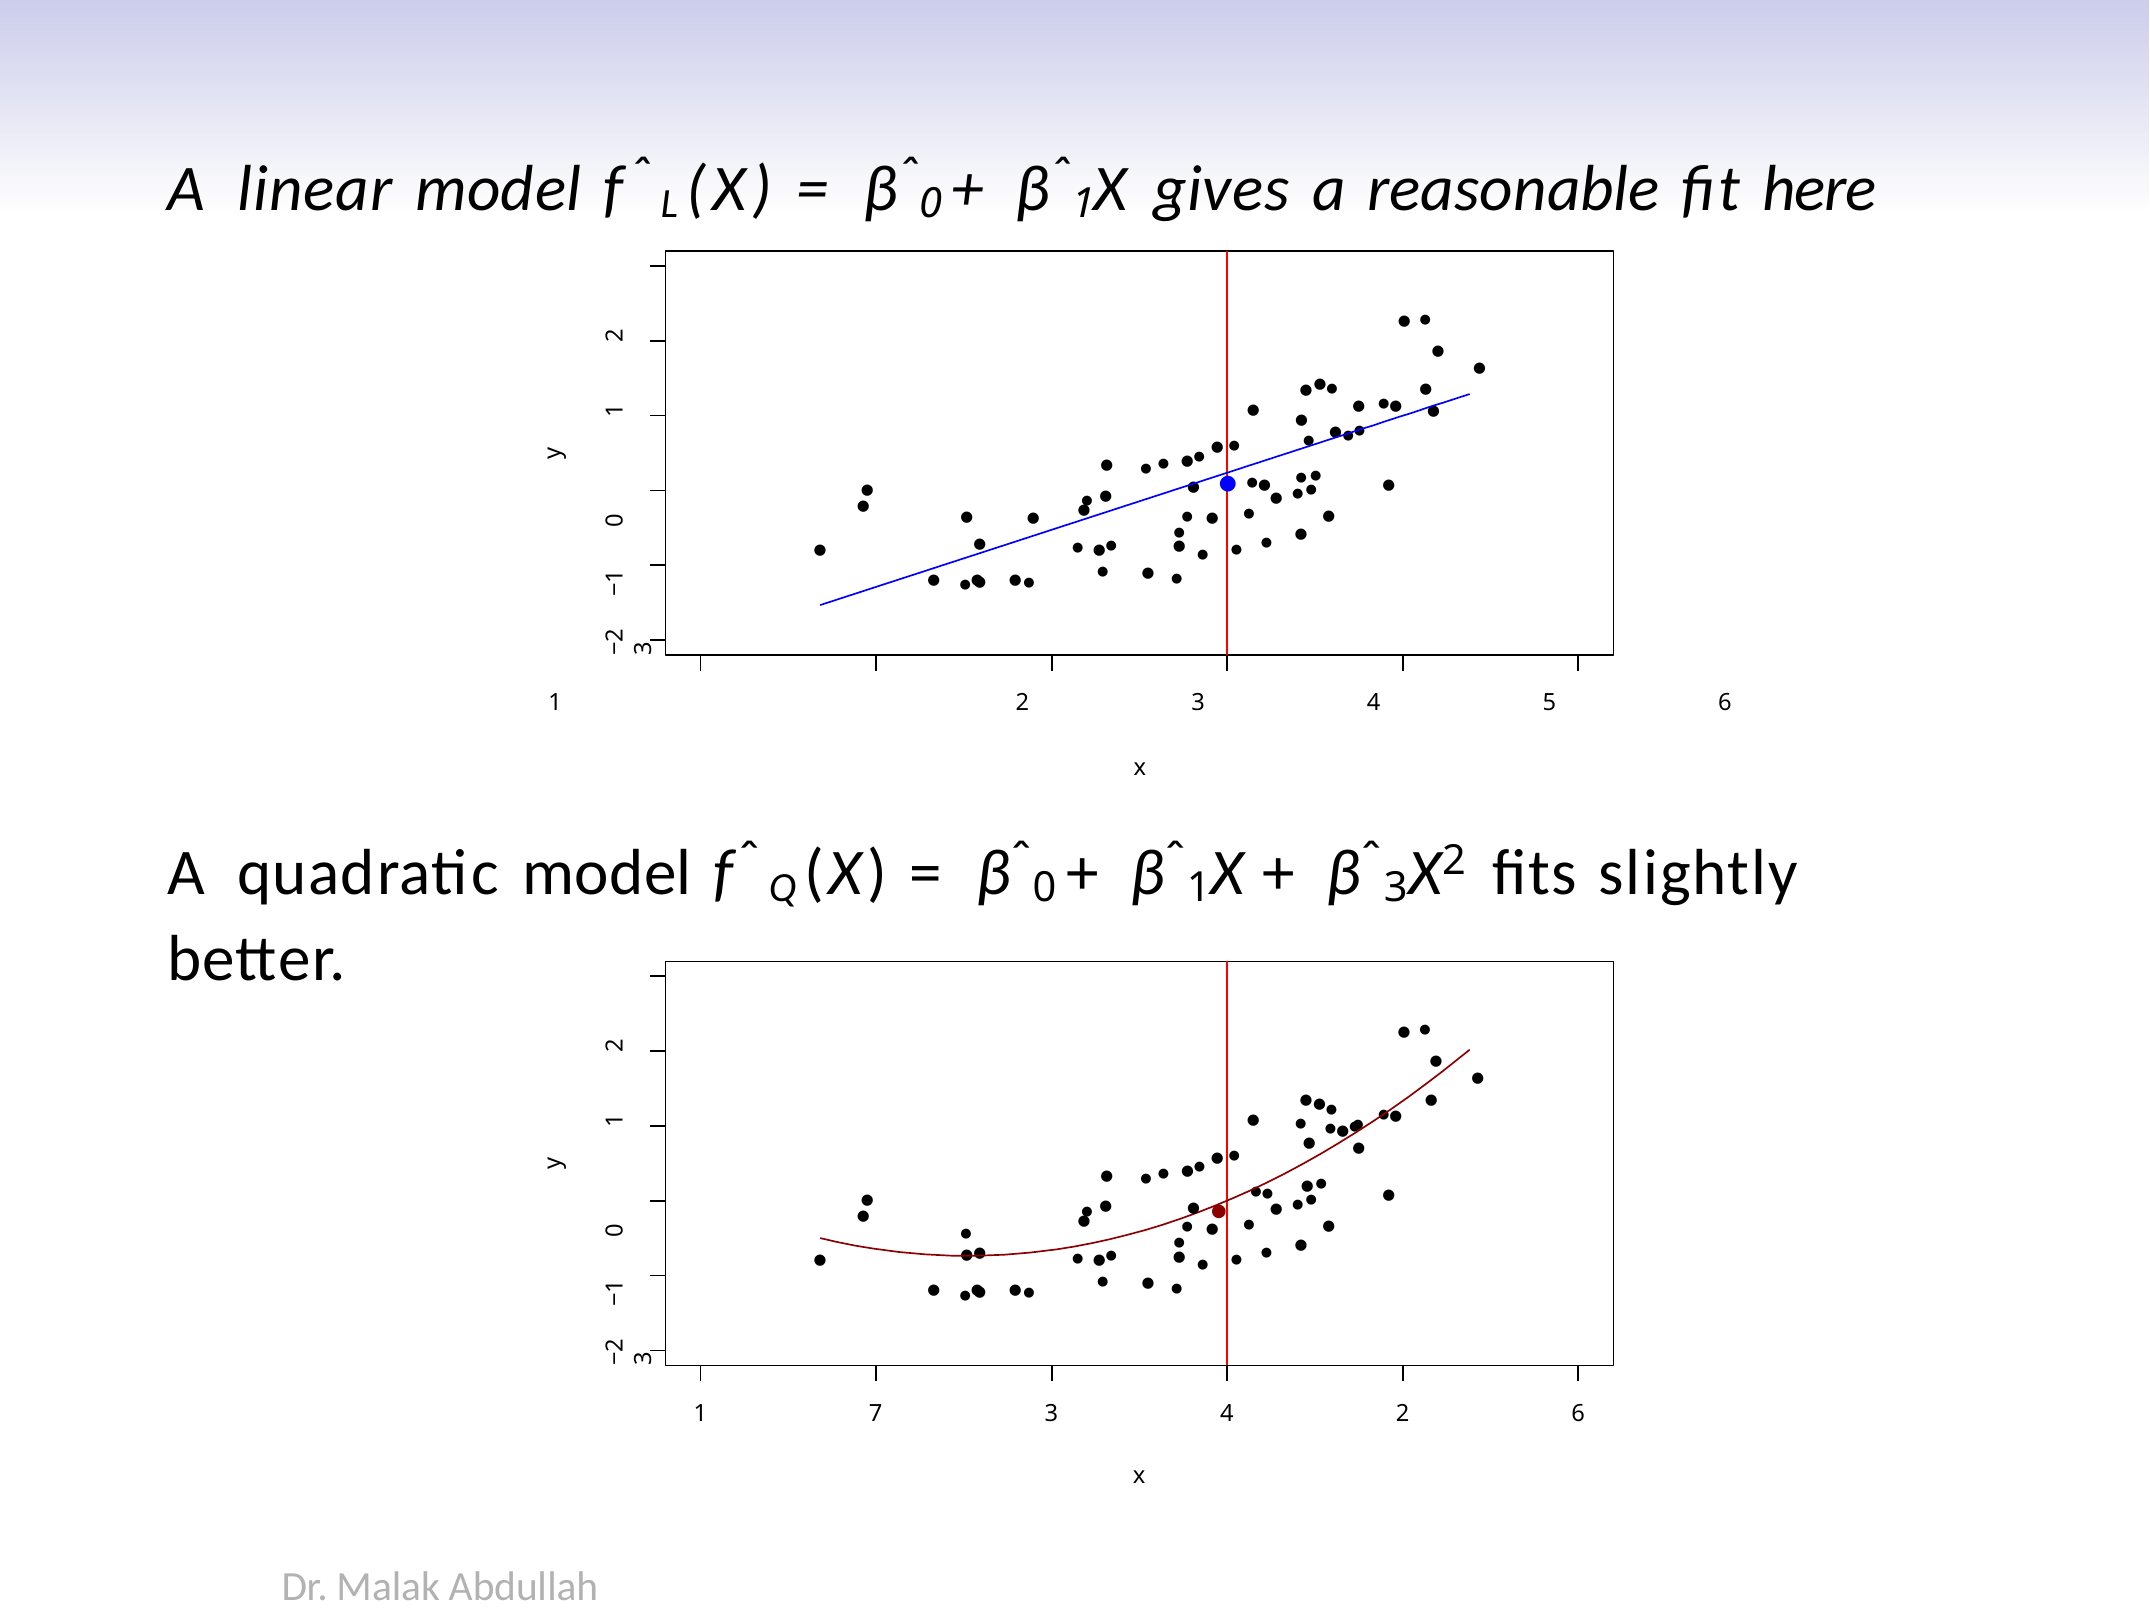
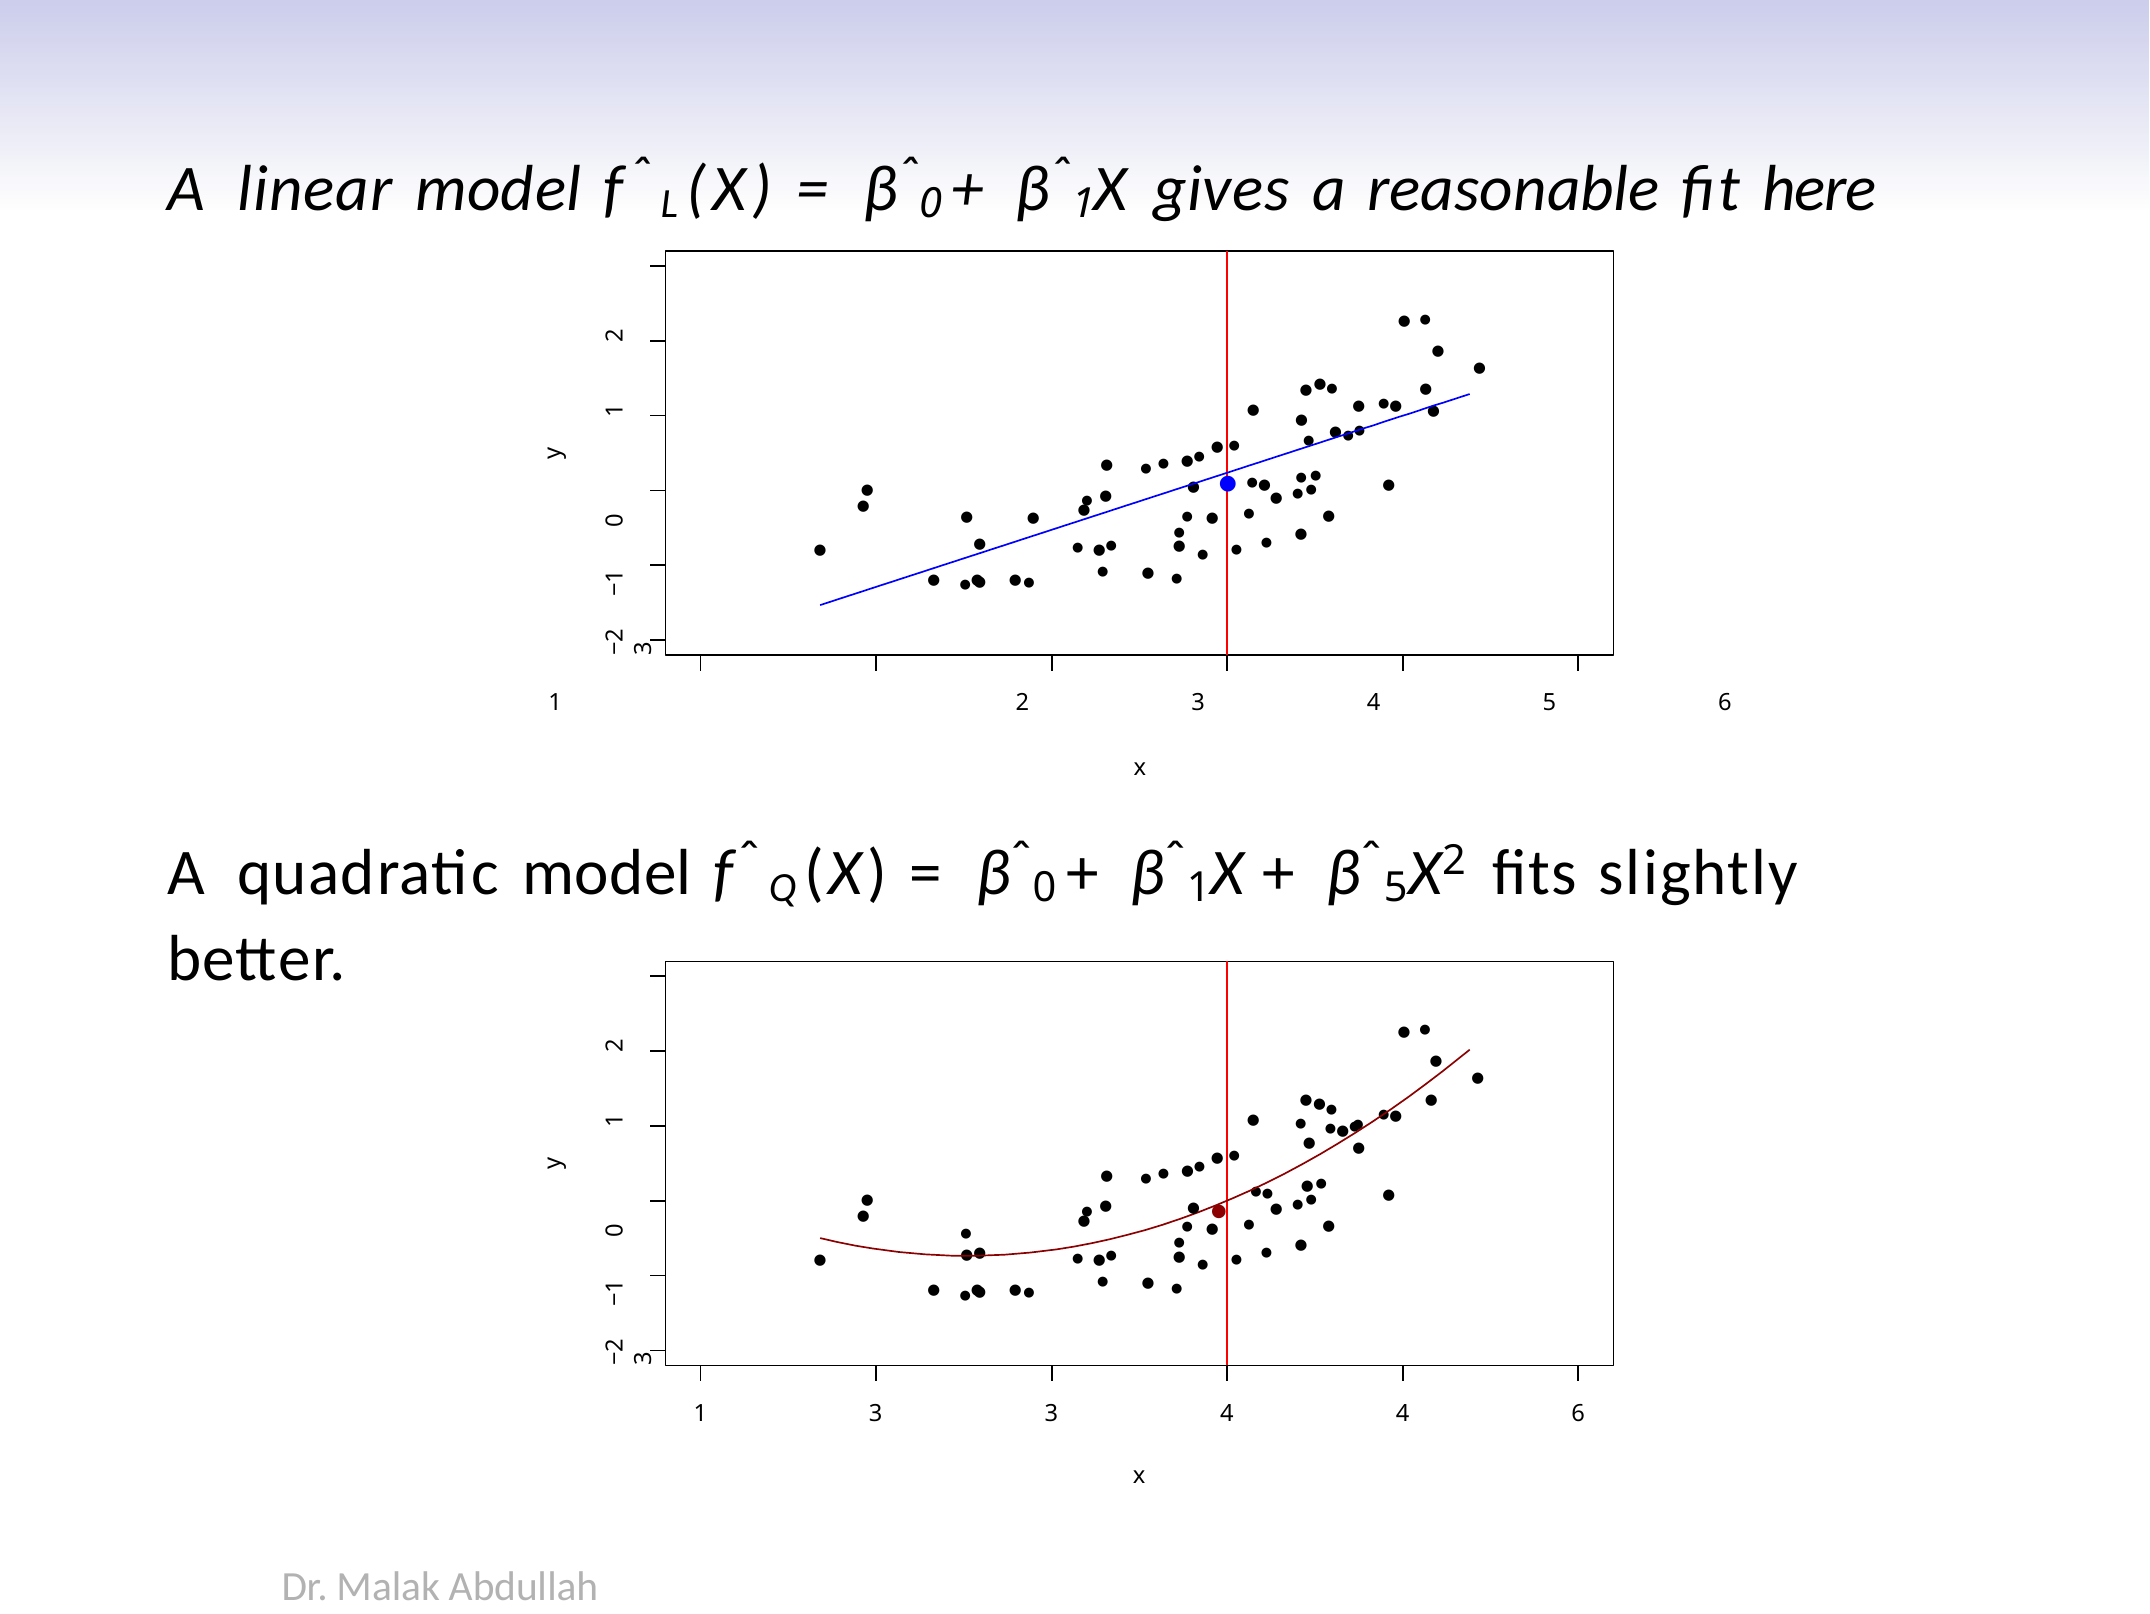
3 at (1396, 887): 3 -> 5
1 7: 7 -> 3
4 2: 2 -> 4
